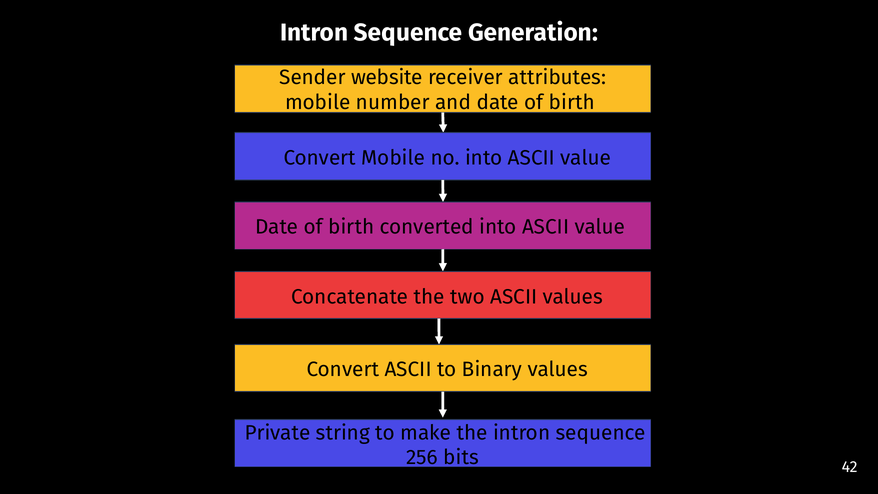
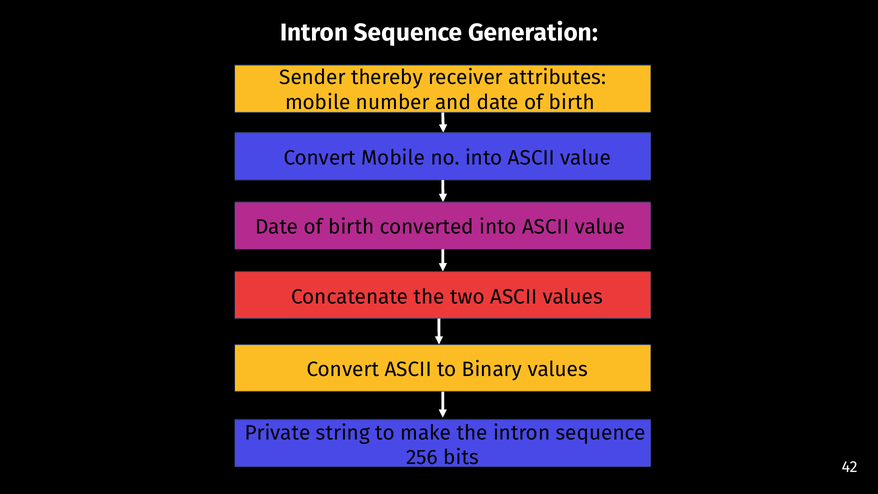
website: website -> thereby
